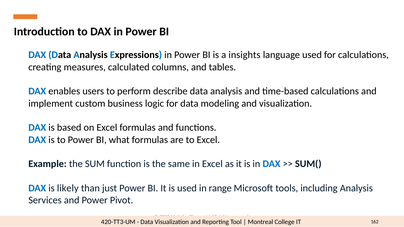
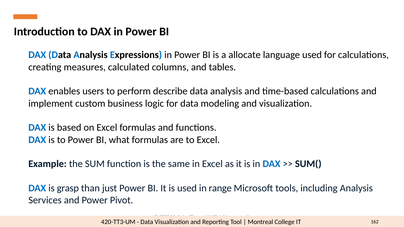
insights: insights -> allocate
likely: likely -> grasp
